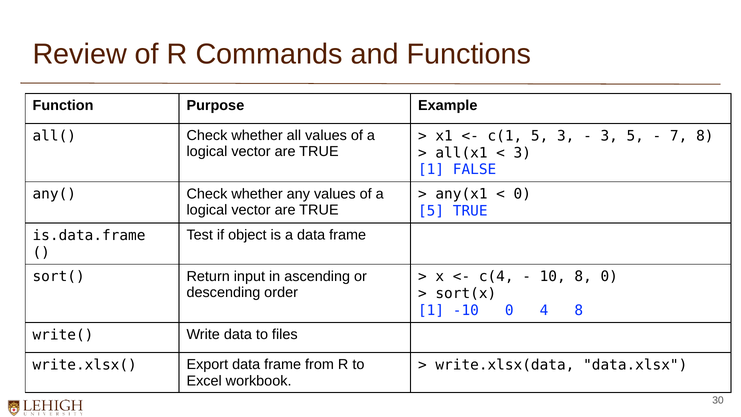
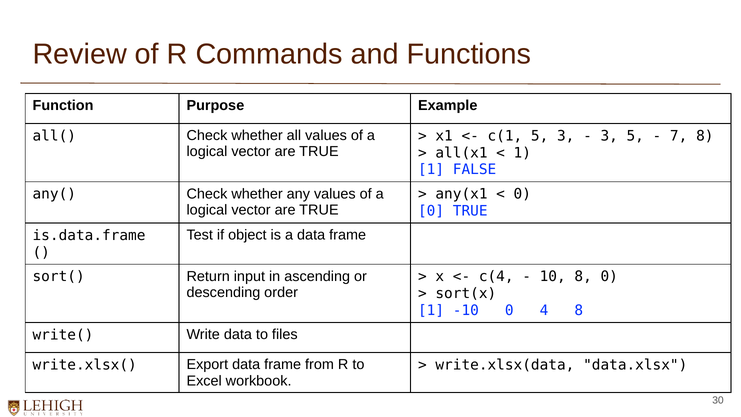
3 at (522, 153): 3 -> 1
5 at (431, 211): 5 -> 0
